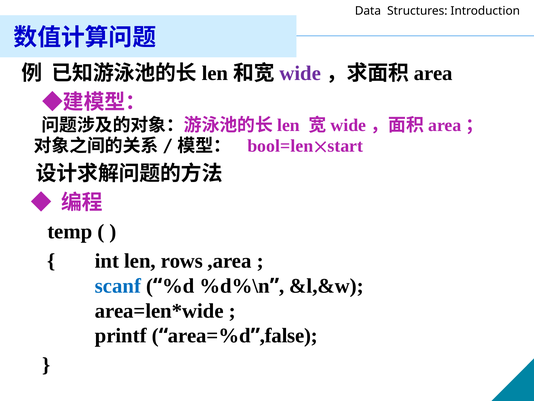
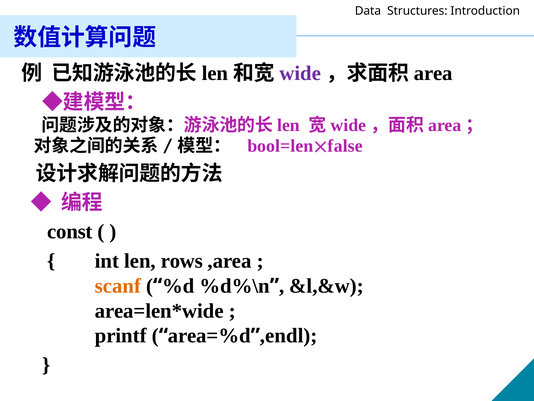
start: start -> false
temp: temp -> const
scanf colour: blue -> orange
,false: ,false -> ,endl
